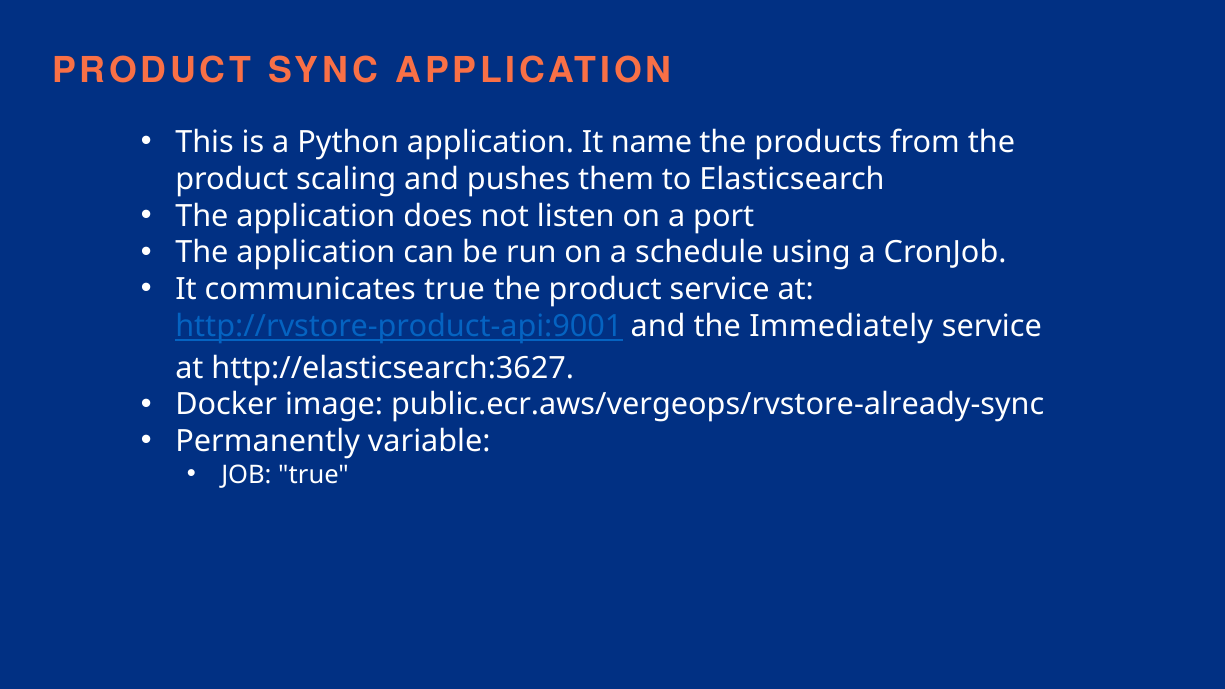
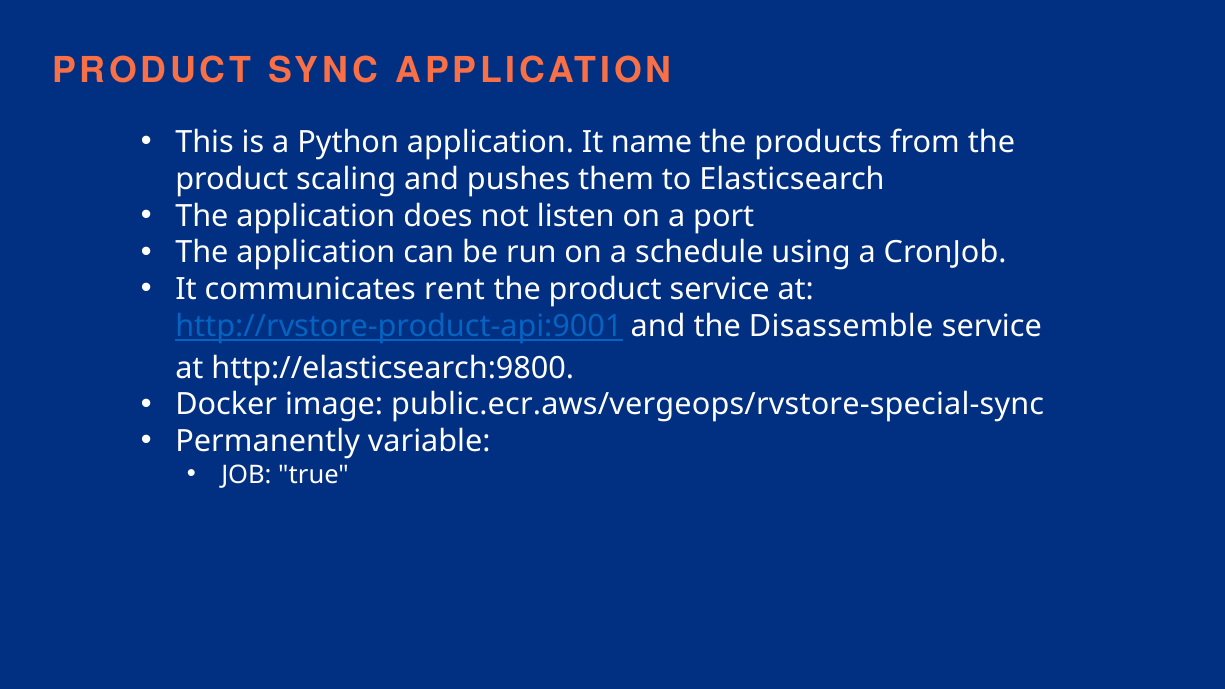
communicates true: true -> rent
Immediately: Immediately -> Disassemble
http://elasticsearch:3627: http://elasticsearch:3627 -> http://elasticsearch:9800
public.ecr.aws/vergeops/rvstore-already-sync: public.ecr.aws/vergeops/rvstore-already-sync -> public.ecr.aws/vergeops/rvstore-special-sync
